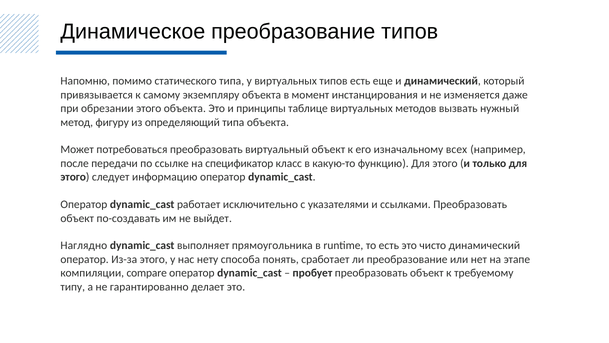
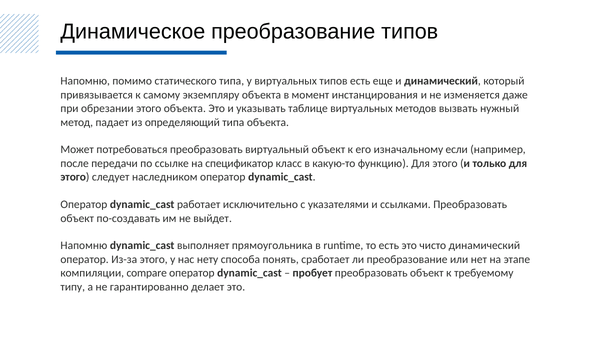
принципы: принципы -> указывать
фигуру: фигуру -> падает
всех: всех -> если
информацию: информацию -> наследником
Наглядно at (84, 245): Наглядно -> Напомню
